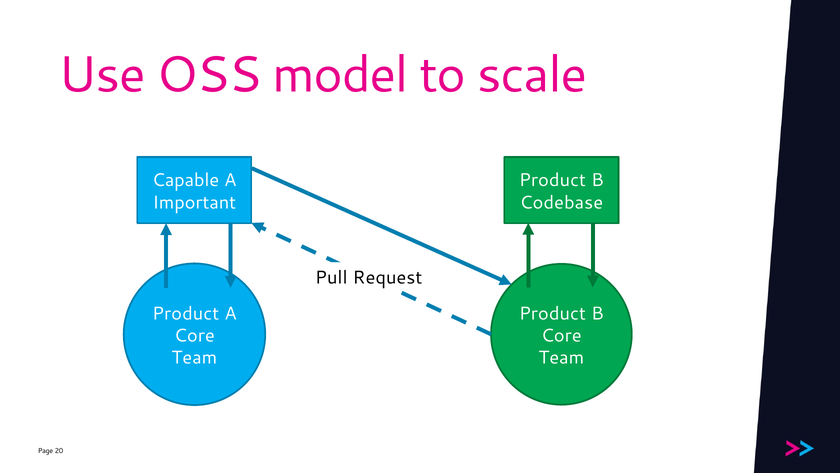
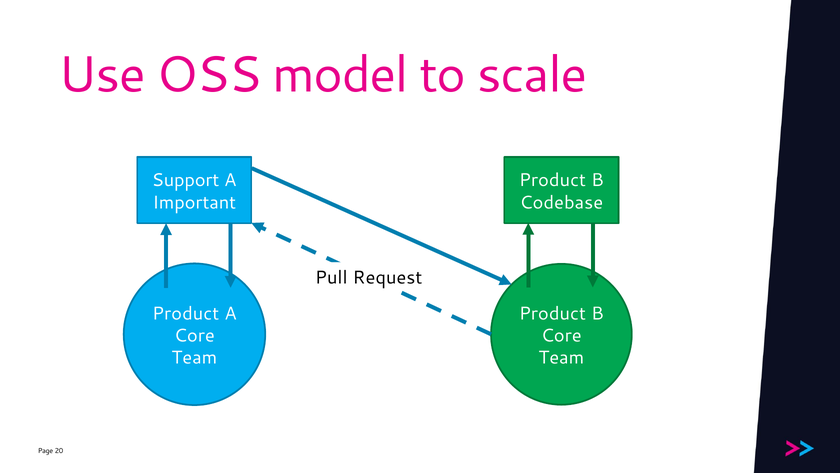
Capable: Capable -> Support
